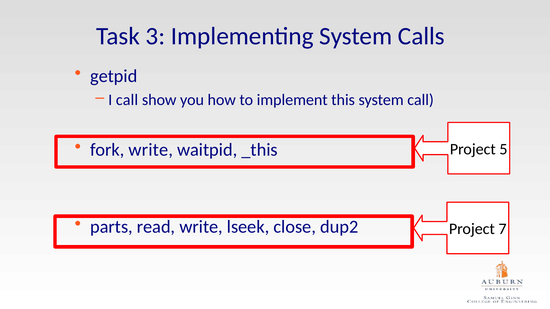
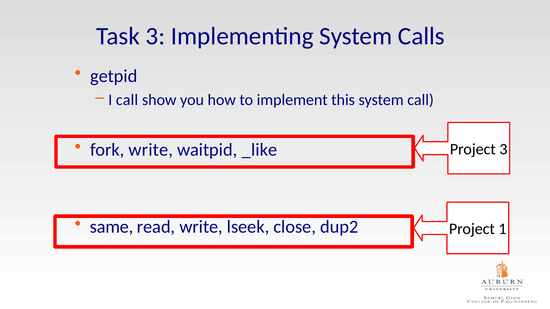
_this: _this -> _like
Project 5: 5 -> 3
parts: parts -> same
7: 7 -> 1
